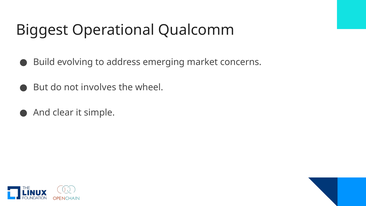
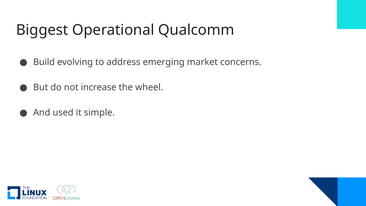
involves: involves -> increase
clear: clear -> used
